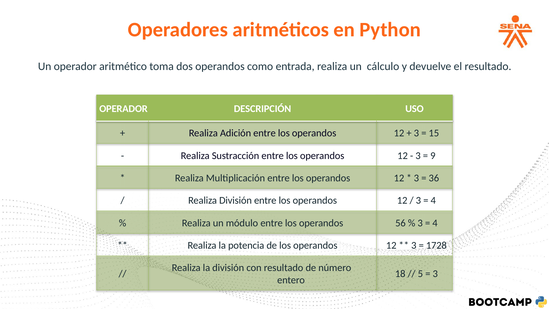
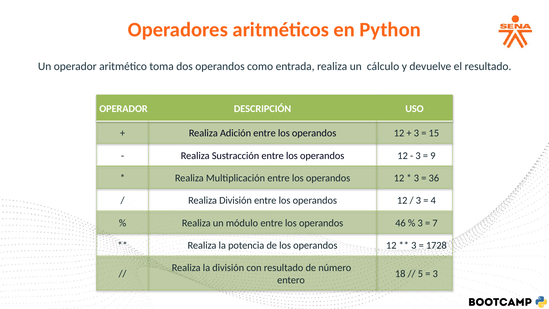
56: 56 -> 46
4 at (435, 223): 4 -> 7
